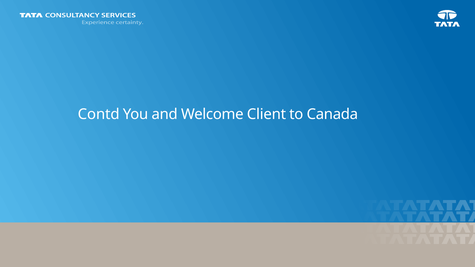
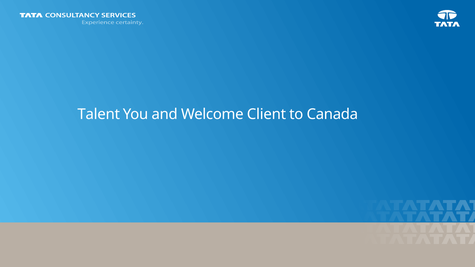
Contd: Contd -> Talent
